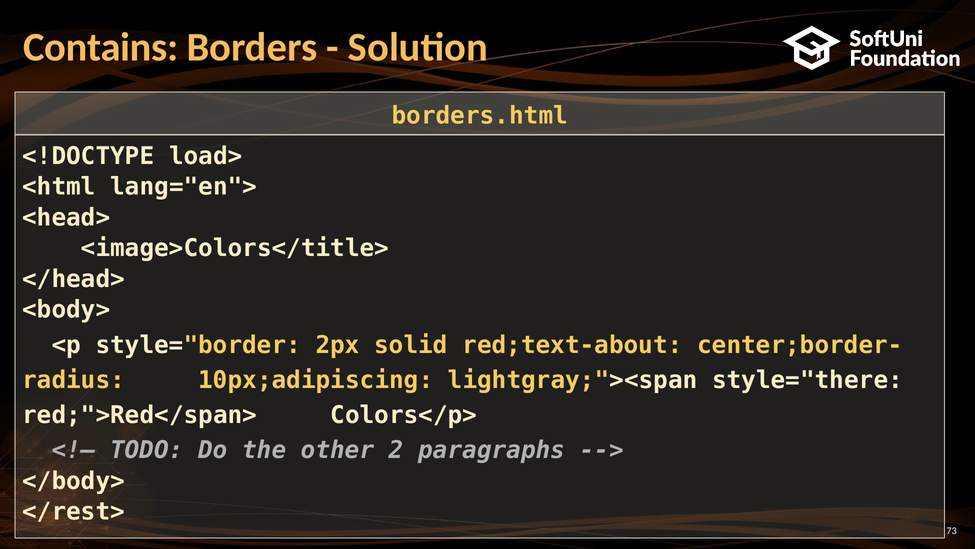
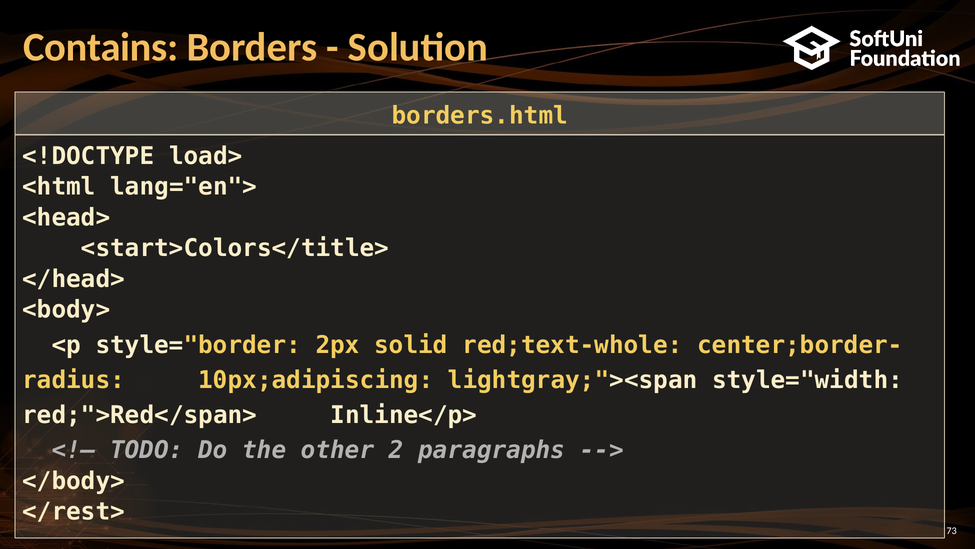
<image>Colors</title>: <image>Colors</title> -> <start>Colors</title>
red;text-about: red;text-about -> red;text-whole
style="there: style="there -> style="width
Colors</p>: Colors</p> -> Inline</p>
